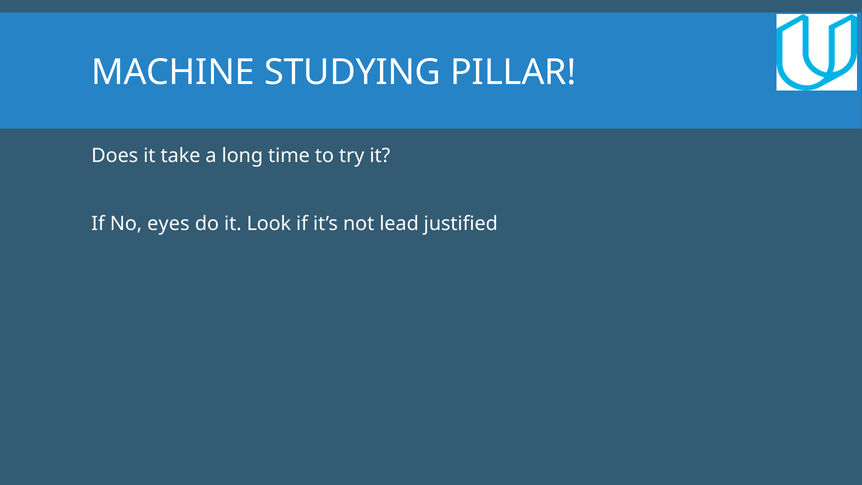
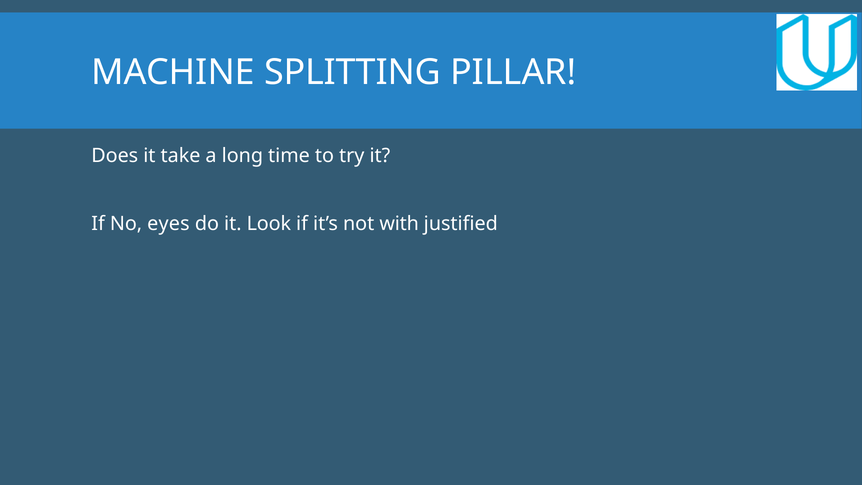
STUDYING: STUDYING -> SPLITTING
lead: lead -> with
